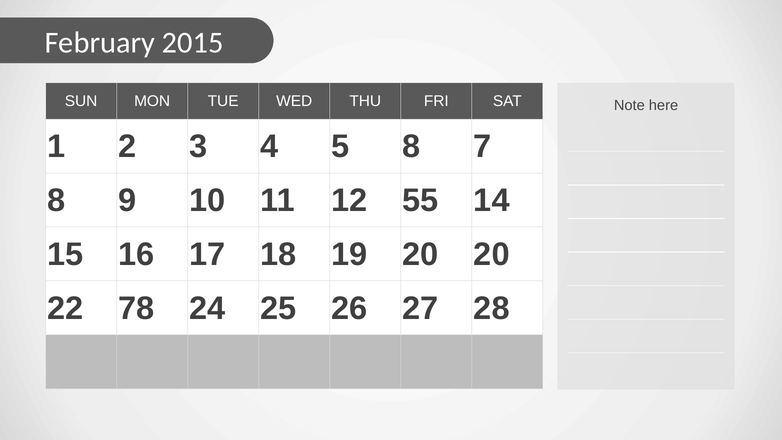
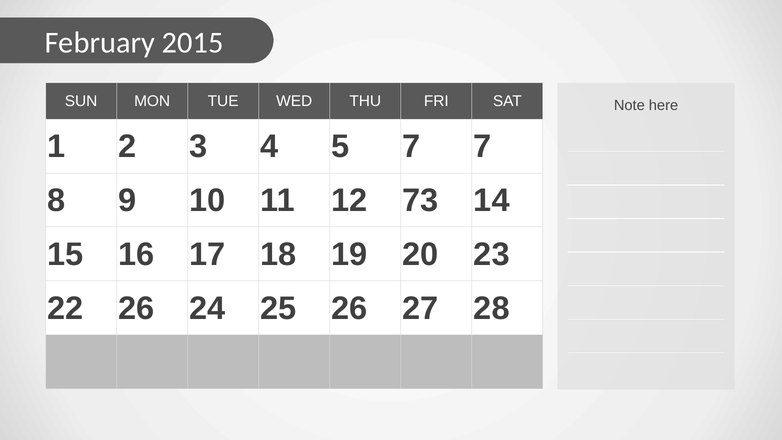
5 8: 8 -> 7
55: 55 -> 73
20 20: 20 -> 23
22 78: 78 -> 26
